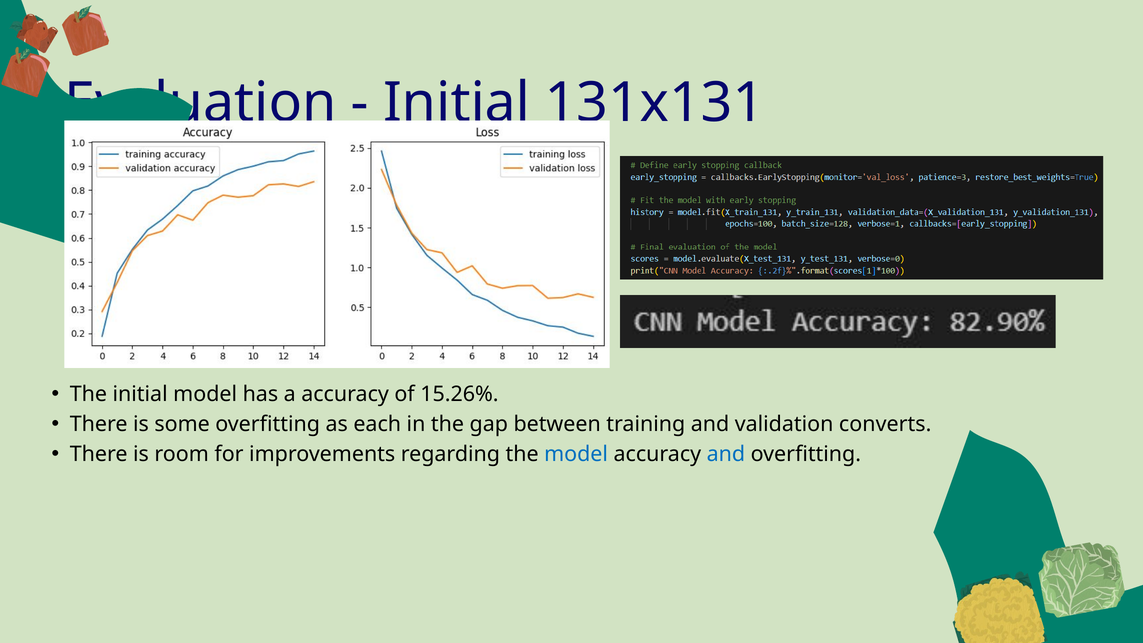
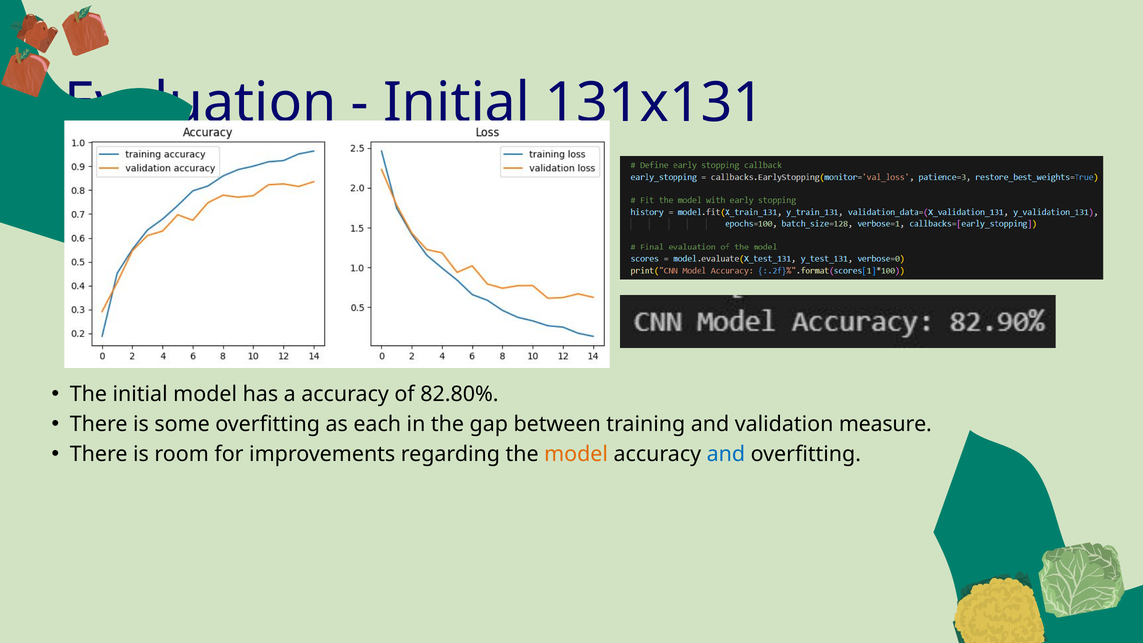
15.26%: 15.26% -> 82.80%
converts: converts -> measure
model at (576, 454) colour: blue -> orange
